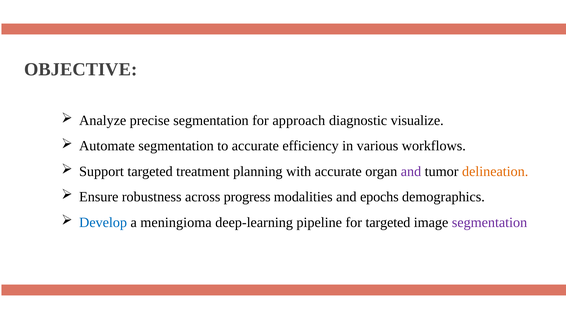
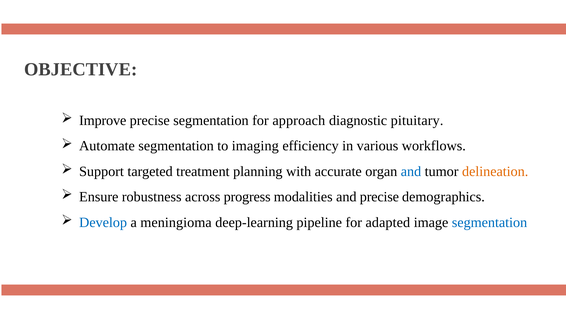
Analyze: Analyze -> Improve
visualize: visualize -> pituitary
to accurate: accurate -> imaging
and at (411, 171) colour: purple -> blue
and epochs: epochs -> precise
for targeted: targeted -> adapted
segmentation at (490, 222) colour: purple -> blue
